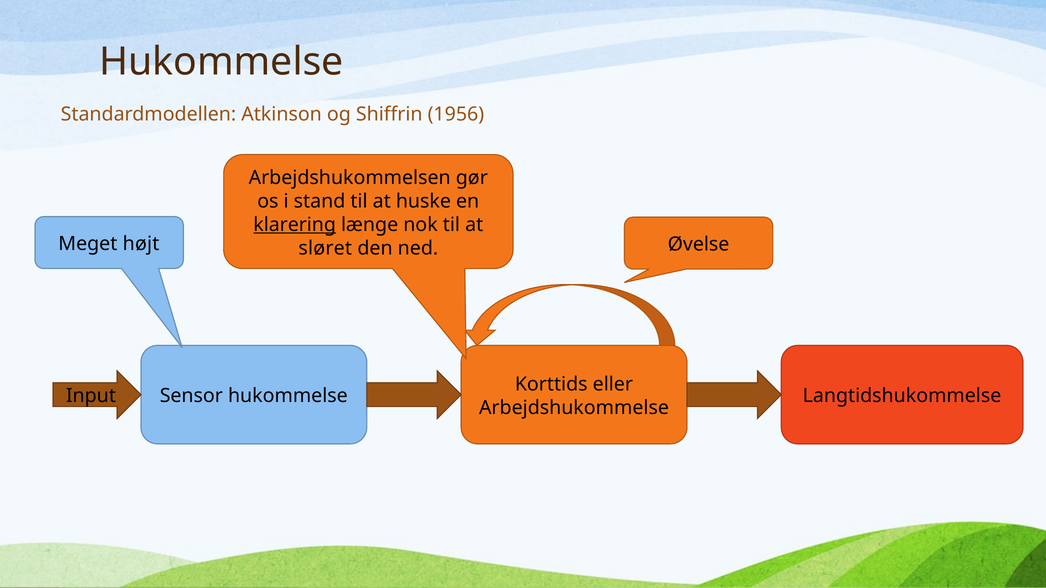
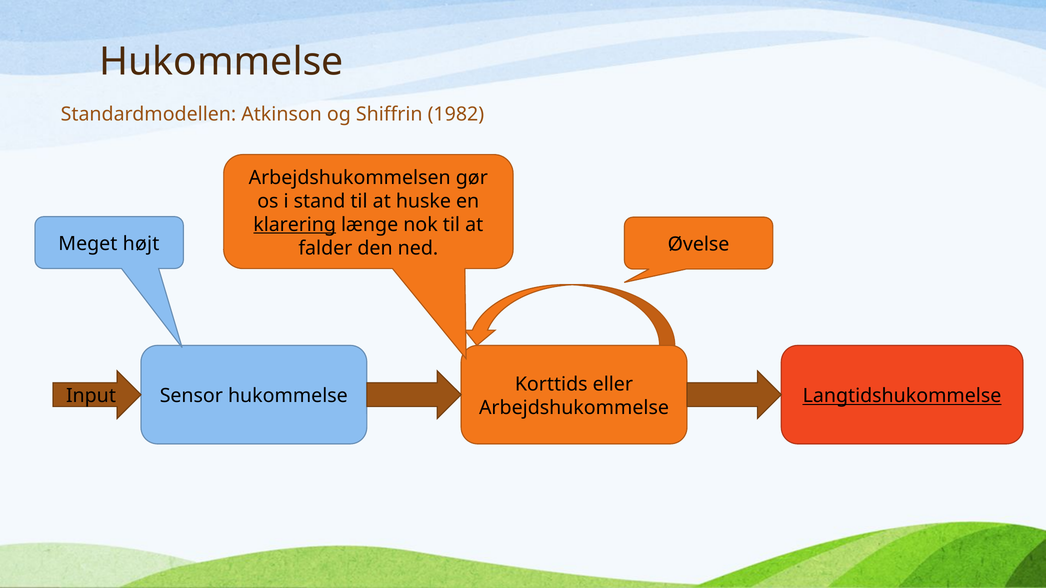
1956: 1956 -> 1982
sløret: sløret -> falder
Langtidshukommelse underline: none -> present
